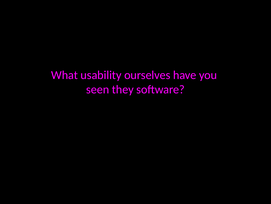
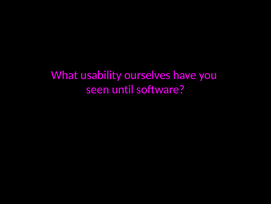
they: they -> until
